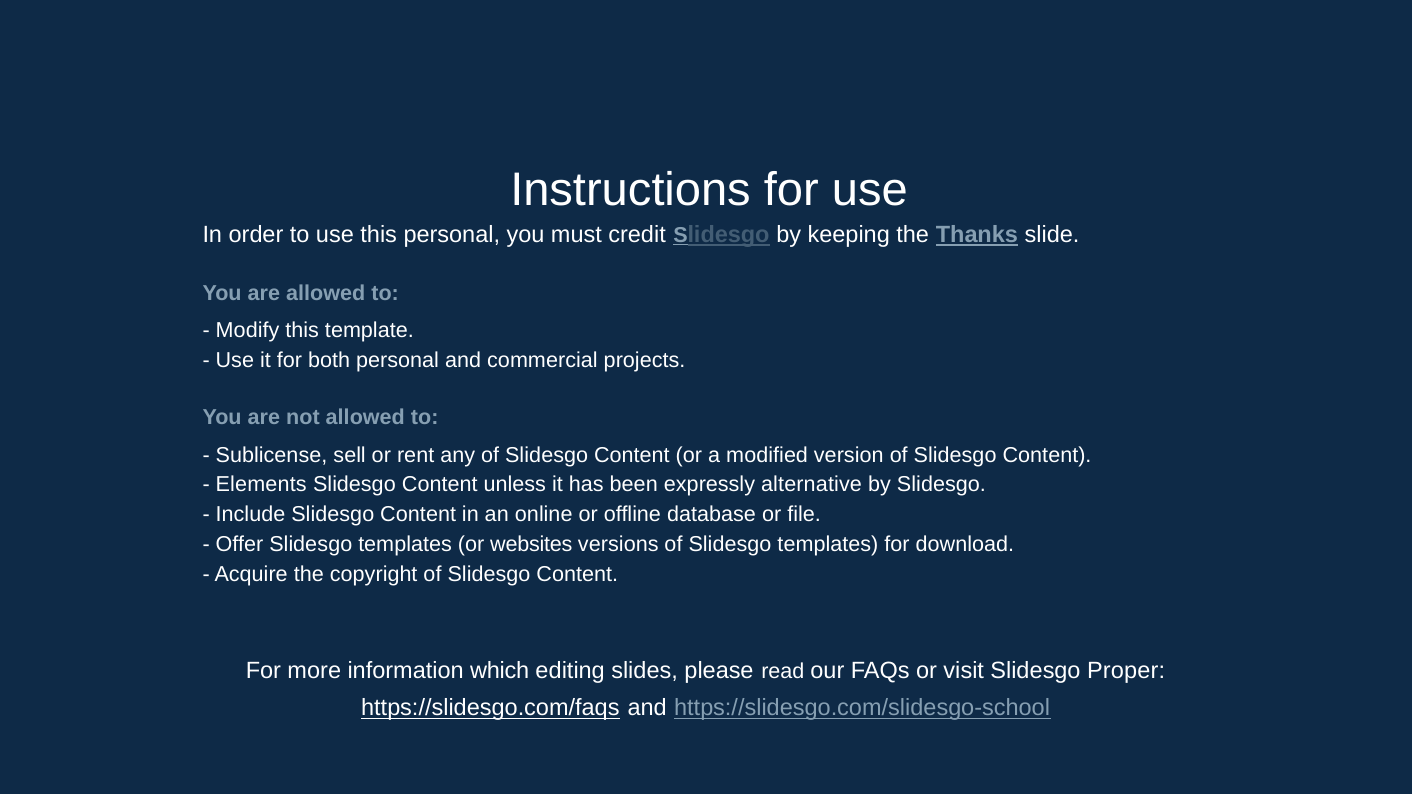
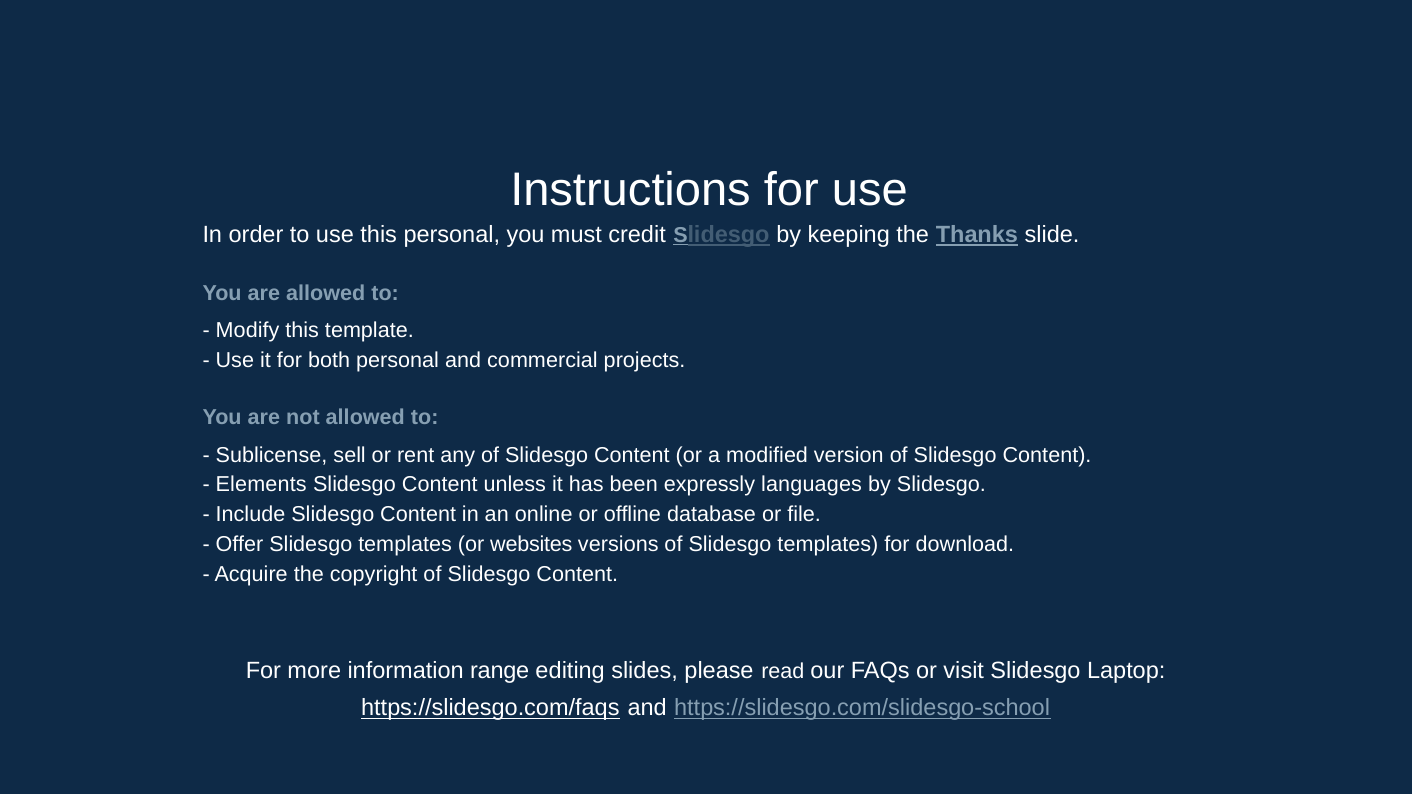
alternative: alternative -> languages
which: which -> range
Proper: Proper -> Laptop
